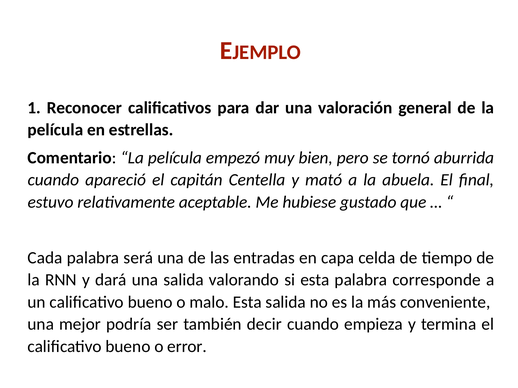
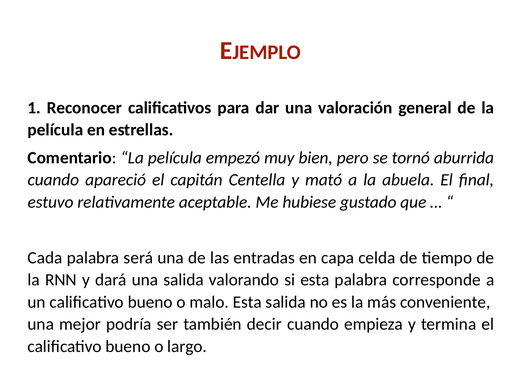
error: error -> largo
